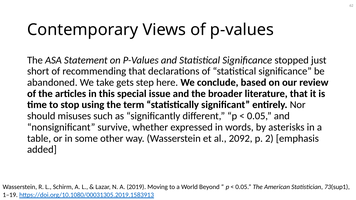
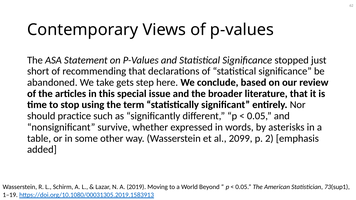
misuses: misuses -> practice
2092: 2092 -> 2099
